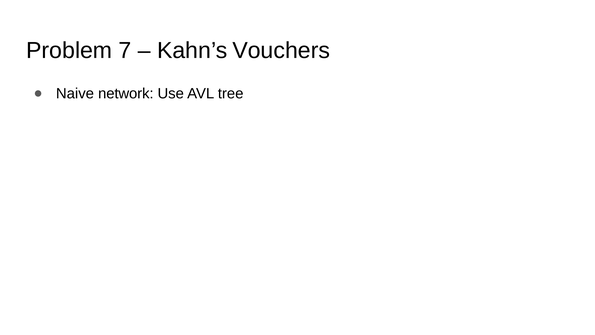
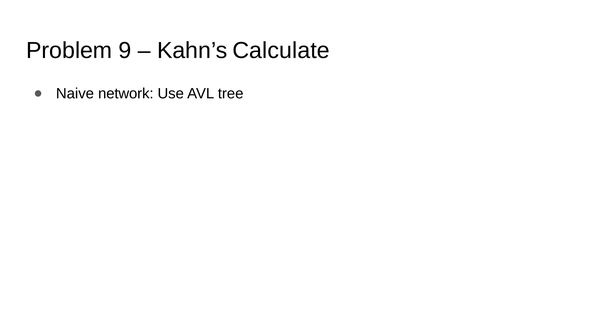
7: 7 -> 9
Vouchers: Vouchers -> Calculate
